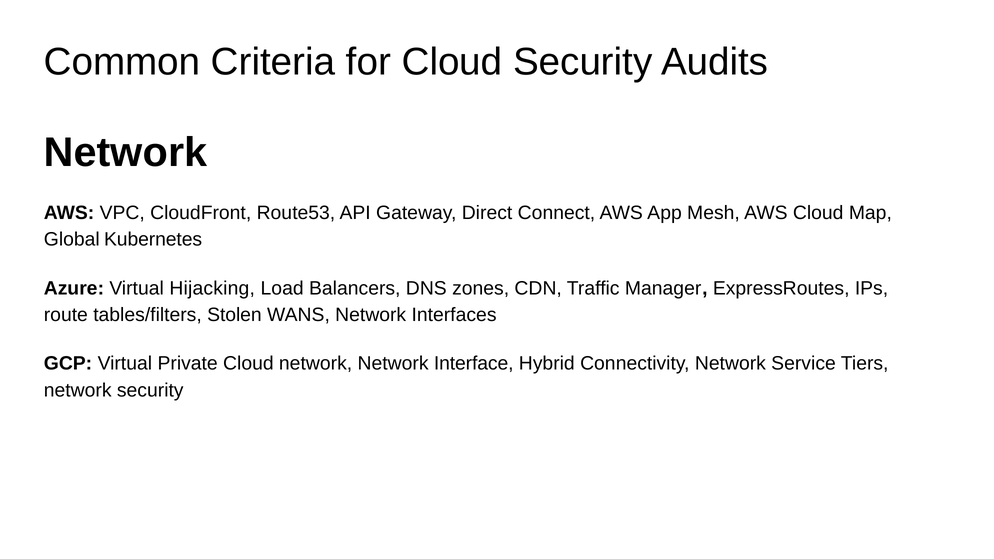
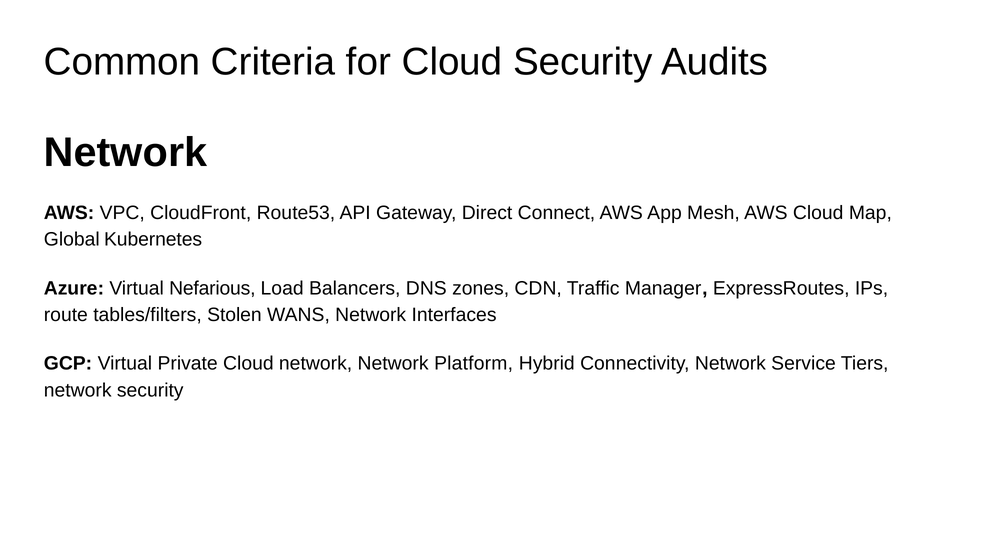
Hijacking: Hijacking -> Nefarious
Interface: Interface -> Platform
